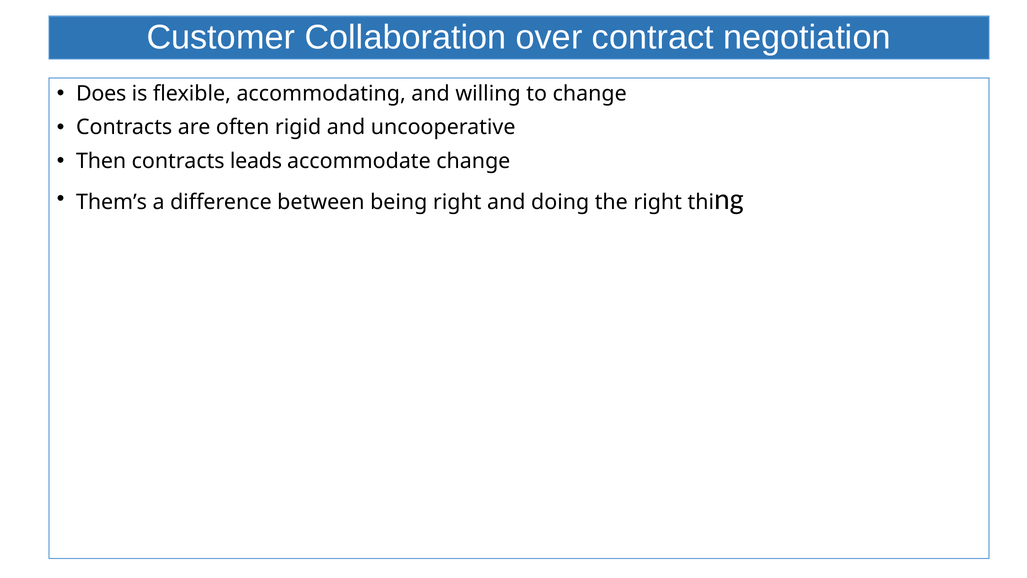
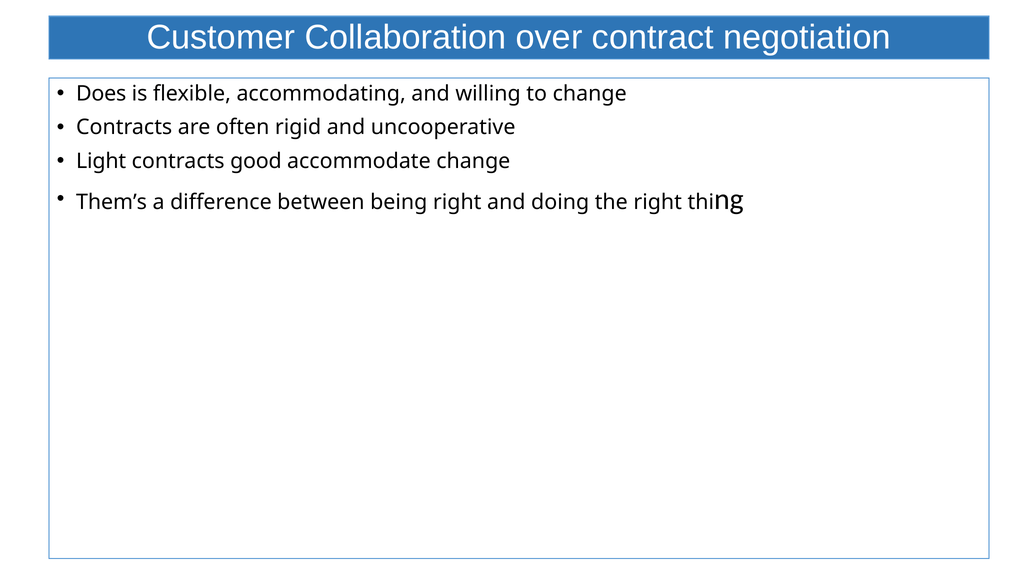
Then: Then -> Light
leads: leads -> good
